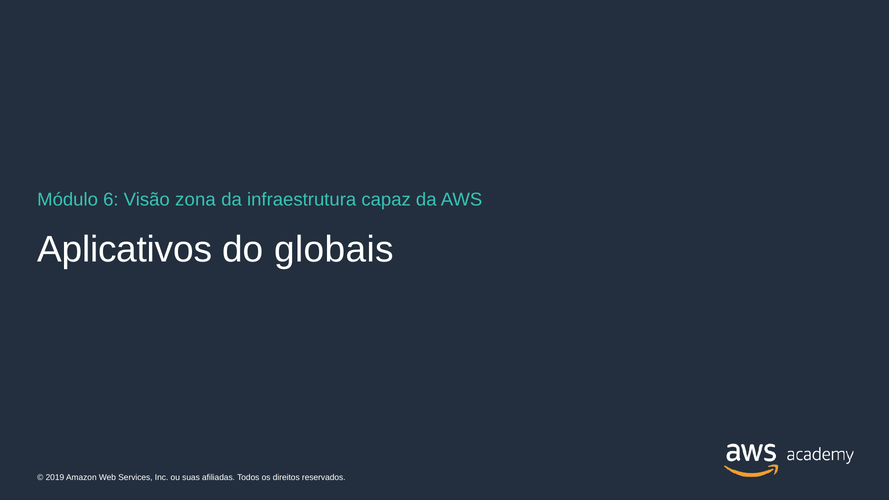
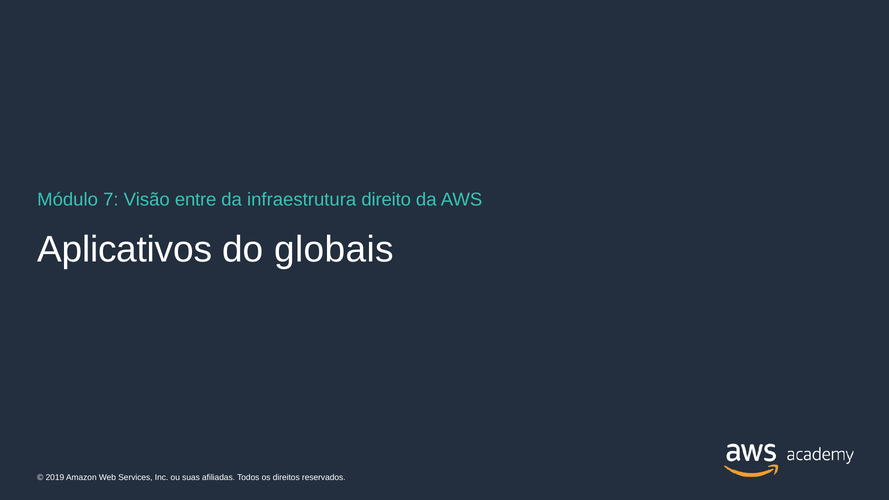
6: 6 -> 7
zona: zona -> entre
capaz: capaz -> direito
